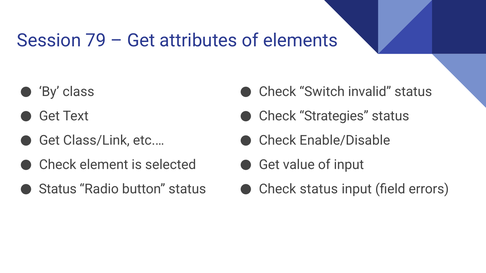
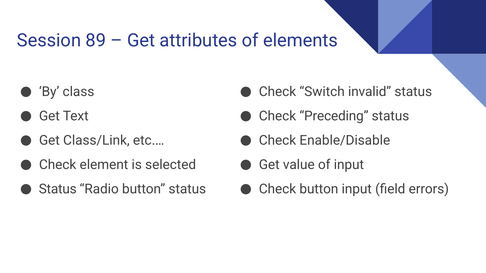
79: 79 -> 89
Strategies: Strategies -> Preceding
Check status: status -> button
